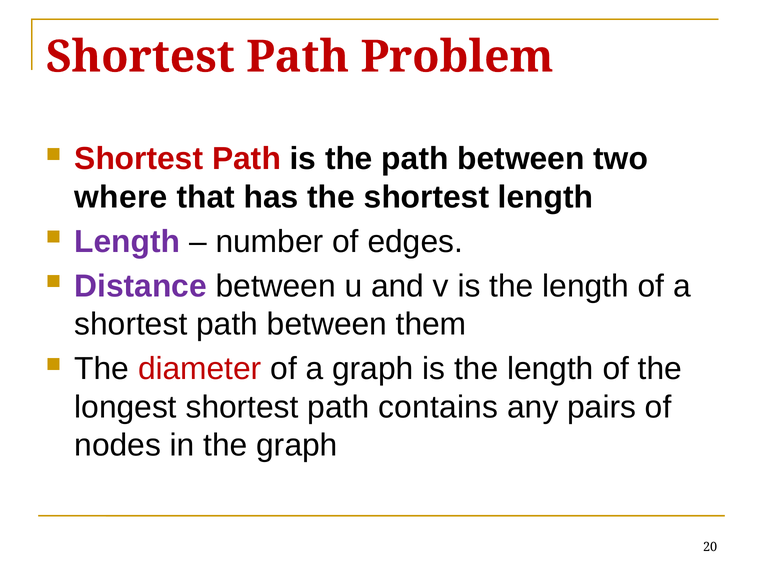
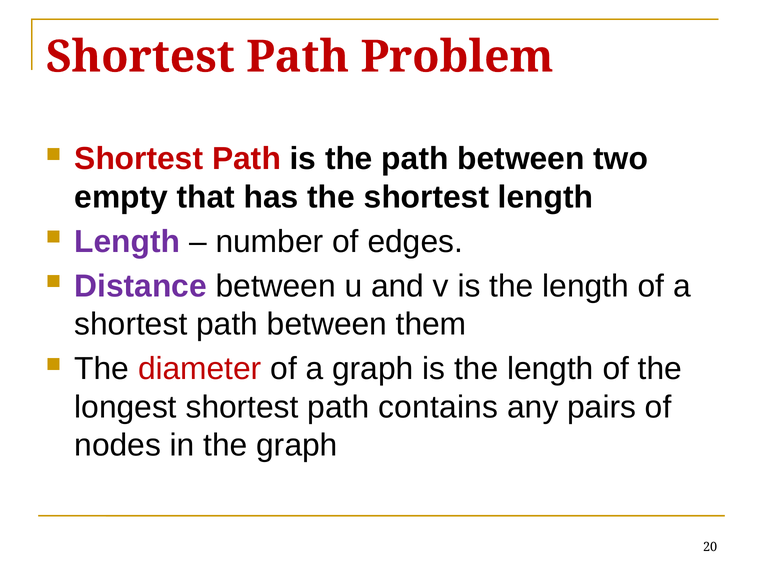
where: where -> empty
